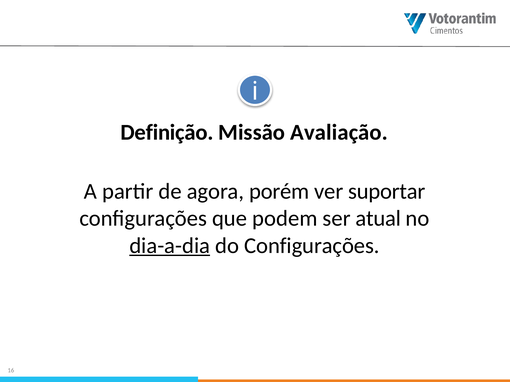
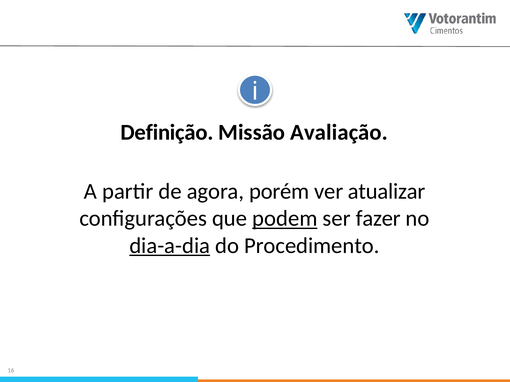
suportar: suportar -> atualizar
podem underline: none -> present
atual: atual -> fazer
do Configurações: Configurações -> Procedimento
